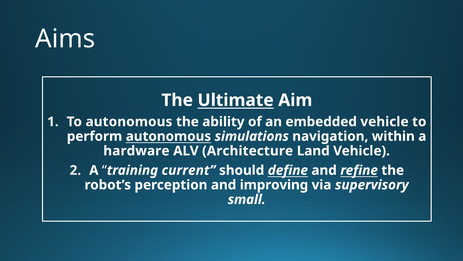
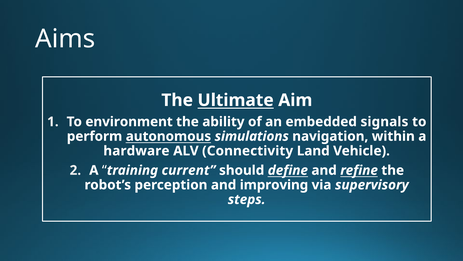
To autonomous: autonomous -> environment
embedded vehicle: vehicle -> signals
Architecture: Architecture -> Connectivity
small: small -> steps
